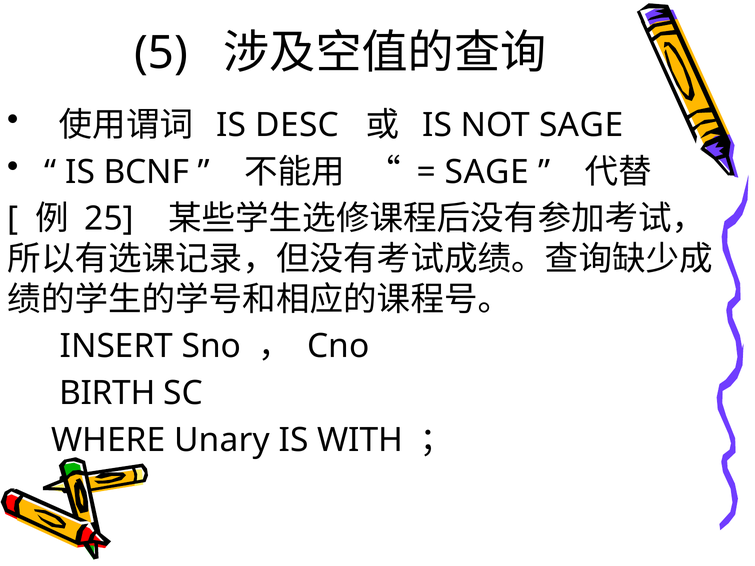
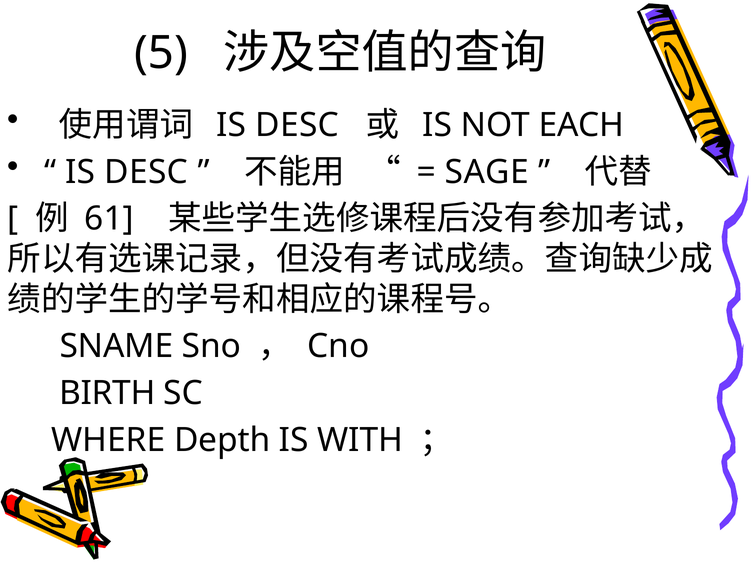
NOT SAGE: SAGE -> EACH
BCNF at (146, 172): BCNF -> DESC
25: 25 -> 61
INSERT: INSERT -> SNAME
Unary: Unary -> Depth
